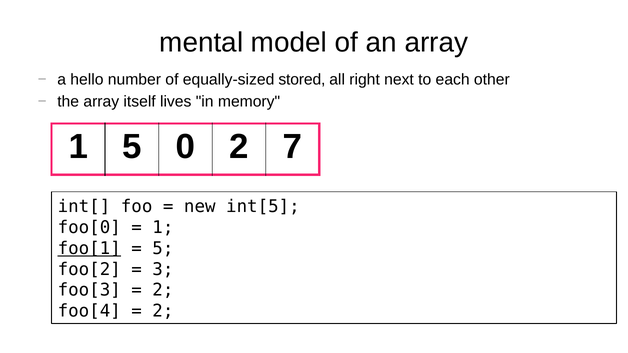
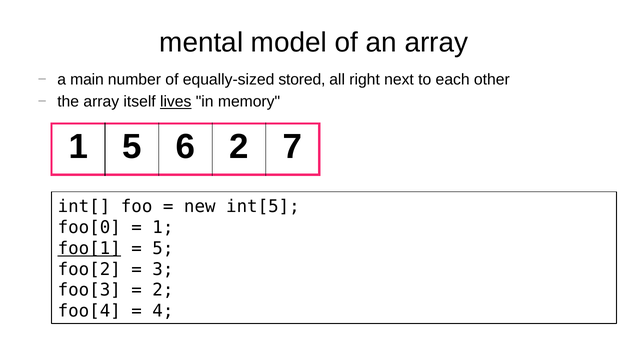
hello: hello -> main
lives underline: none -> present
0: 0 -> 6
2 at (163, 311): 2 -> 4
